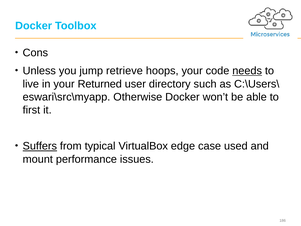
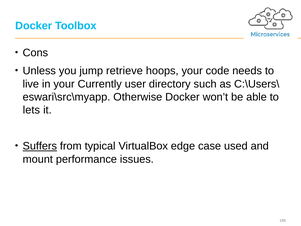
needs underline: present -> none
Returned: Returned -> Currently
first: first -> lets
